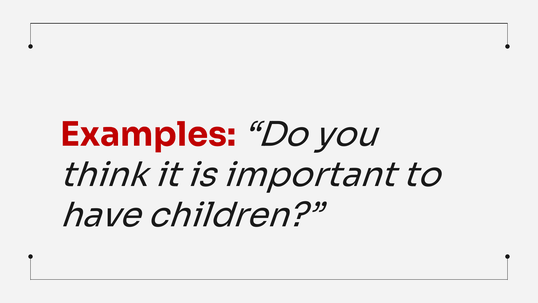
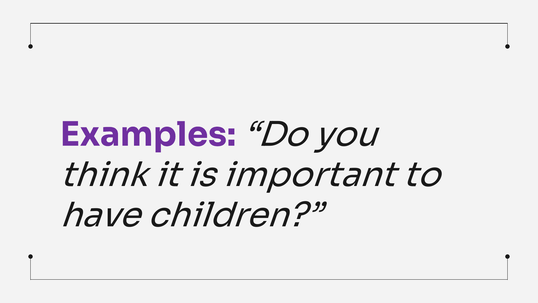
Examples colour: red -> purple
